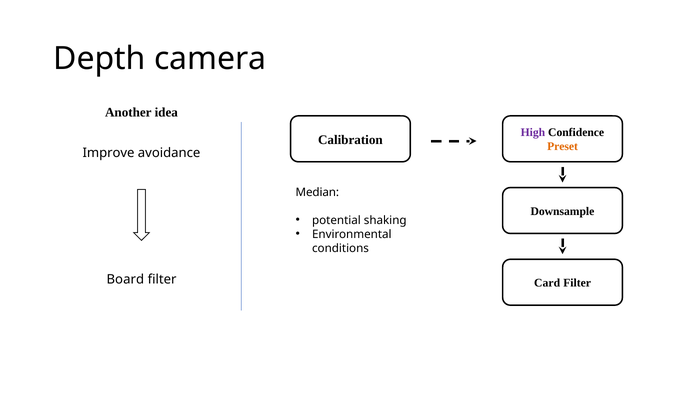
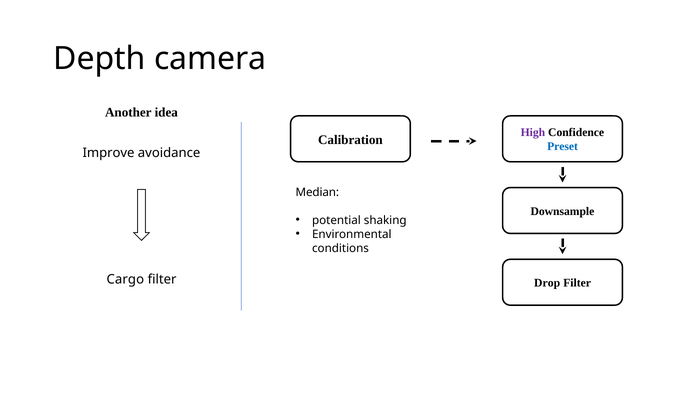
Preset colour: orange -> blue
Board: Board -> Cargo
Card: Card -> Drop
